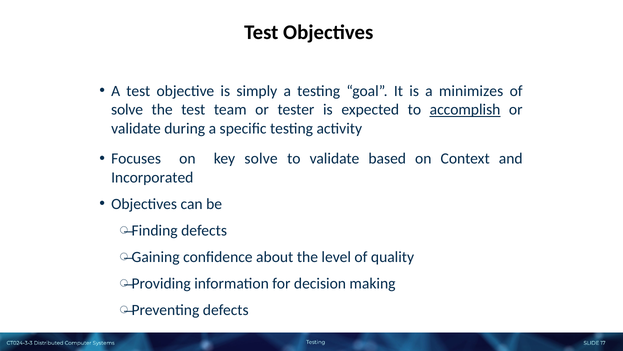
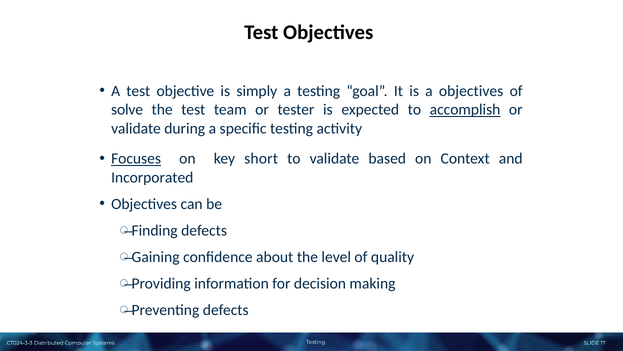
a minimizes: minimizes -> objectives
Focuses underline: none -> present
key solve: solve -> short
